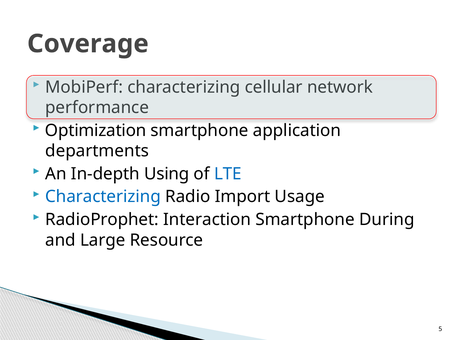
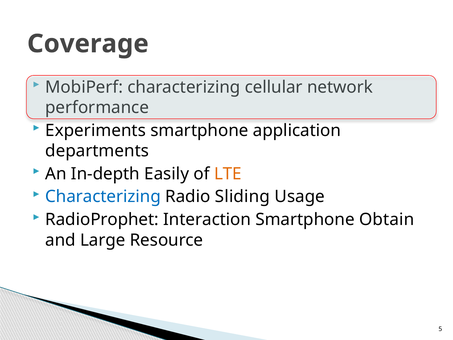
Optimization: Optimization -> Experiments
Using: Using -> Easily
LTE colour: blue -> orange
Import: Import -> Sliding
During: During -> Obtain
